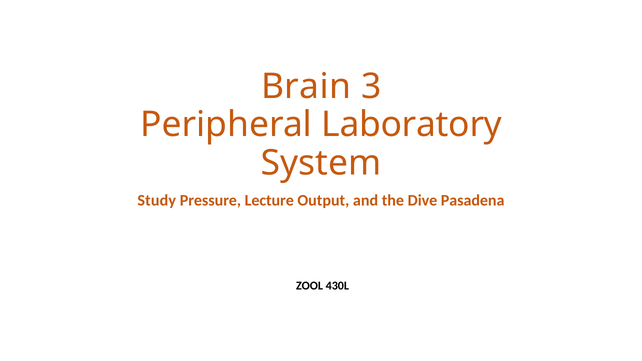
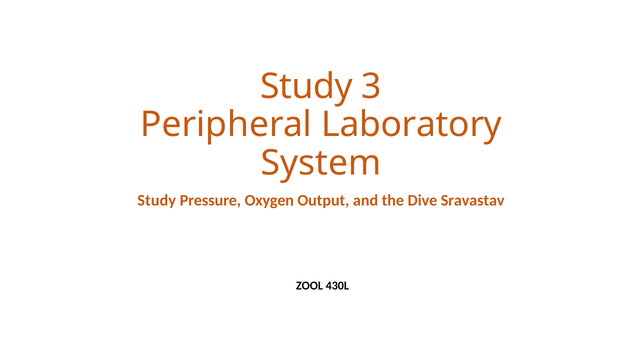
Brain at (306, 86): Brain -> Study
Lecture: Lecture -> Oxygen
Pasadena: Pasadena -> Sravastav
